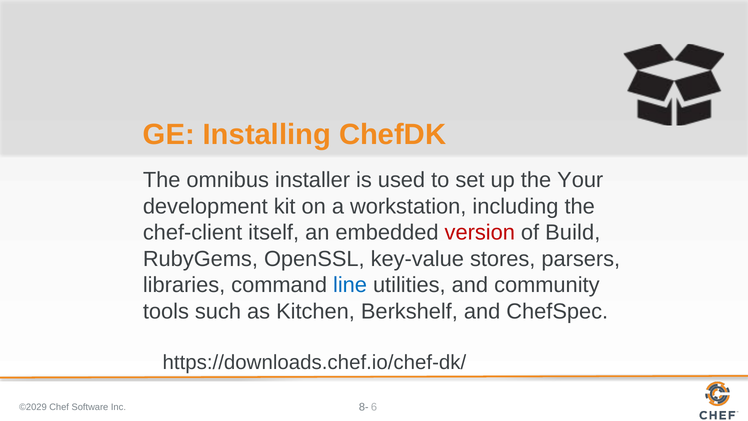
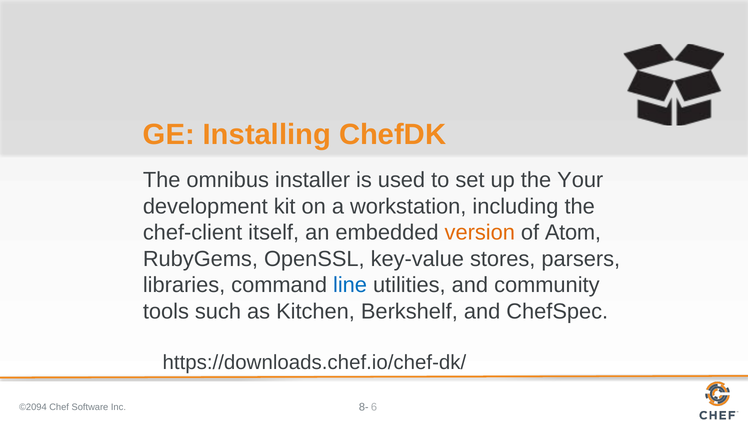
version colour: red -> orange
Build: Build -> Atom
©2029: ©2029 -> ©2094
